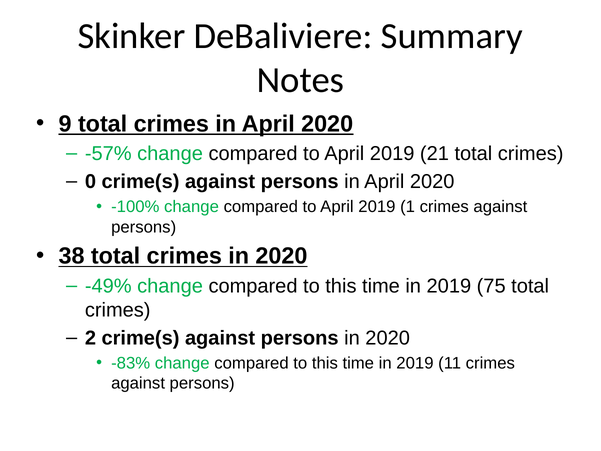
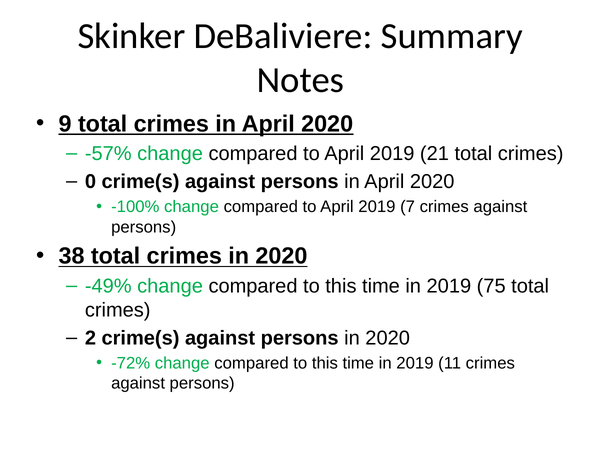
1: 1 -> 7
-83%: -83% -> -72%
